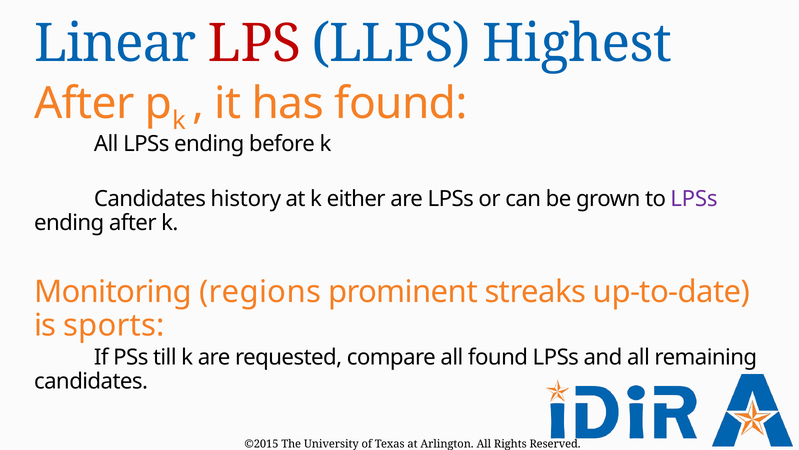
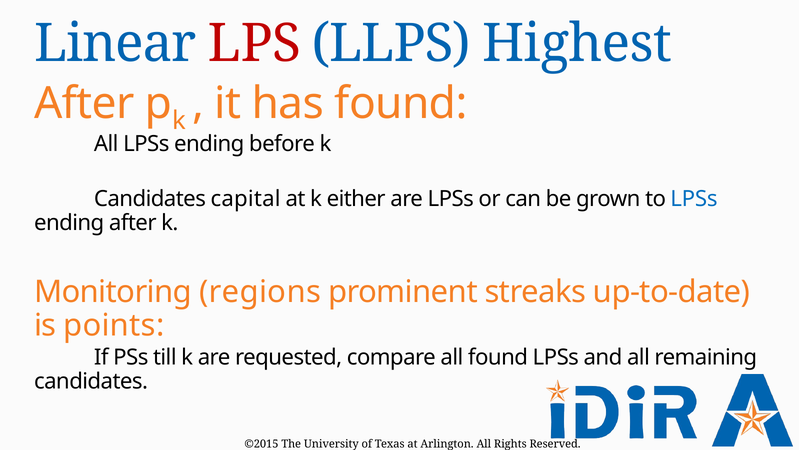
history: history -> capital
LPSs at (694, 199) colour: purple -> blue
sports: sports -> points
